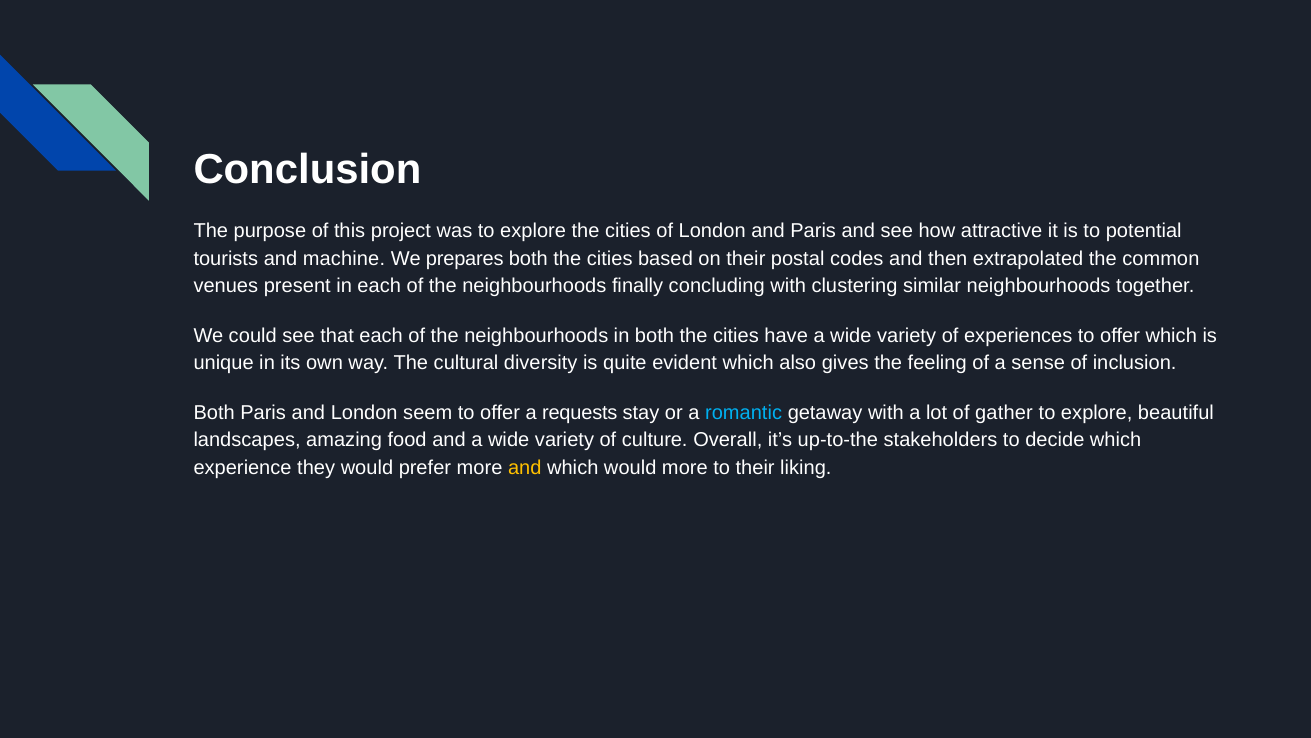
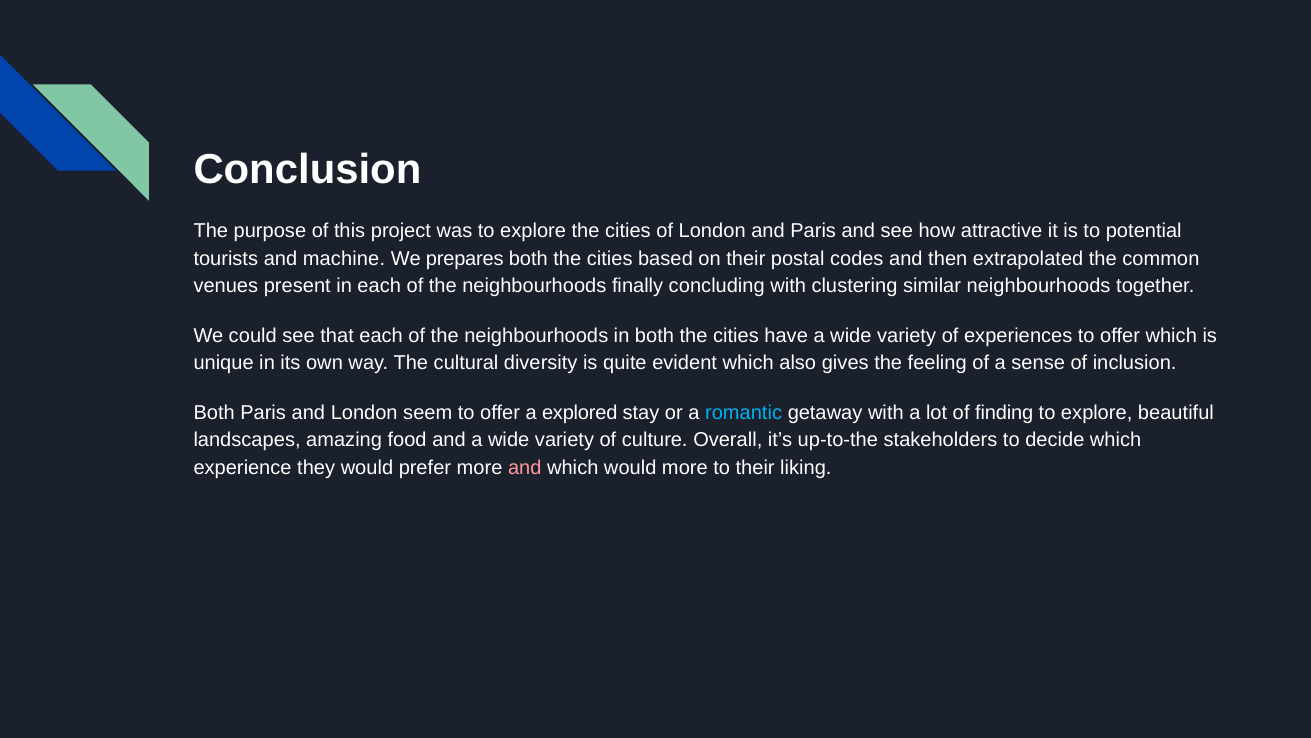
requests: requests -> explored
gather: gather -> finding
and at (525, 468) colour: yellow -> pink
